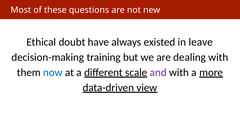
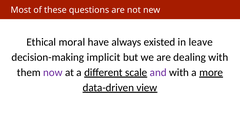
doubt: doubt -> moral
training: training -> implicit
now colour: blue -> purple
